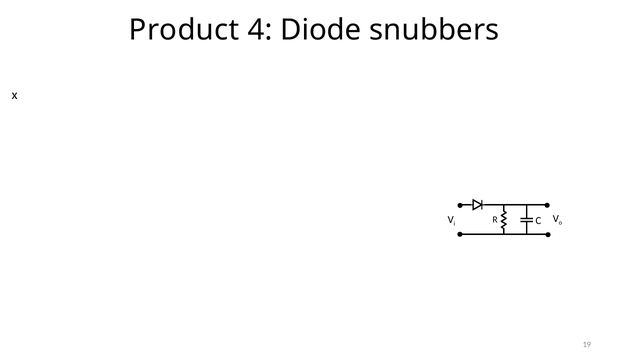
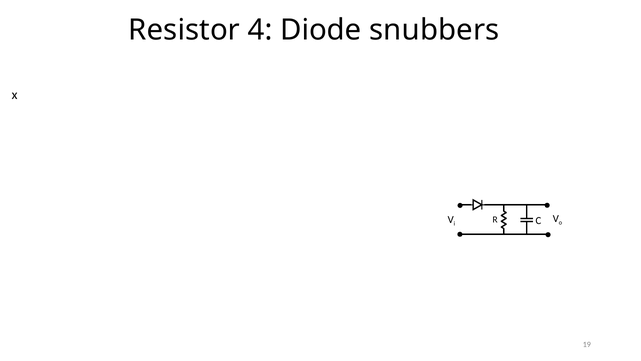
Product: Product -> Resistor
